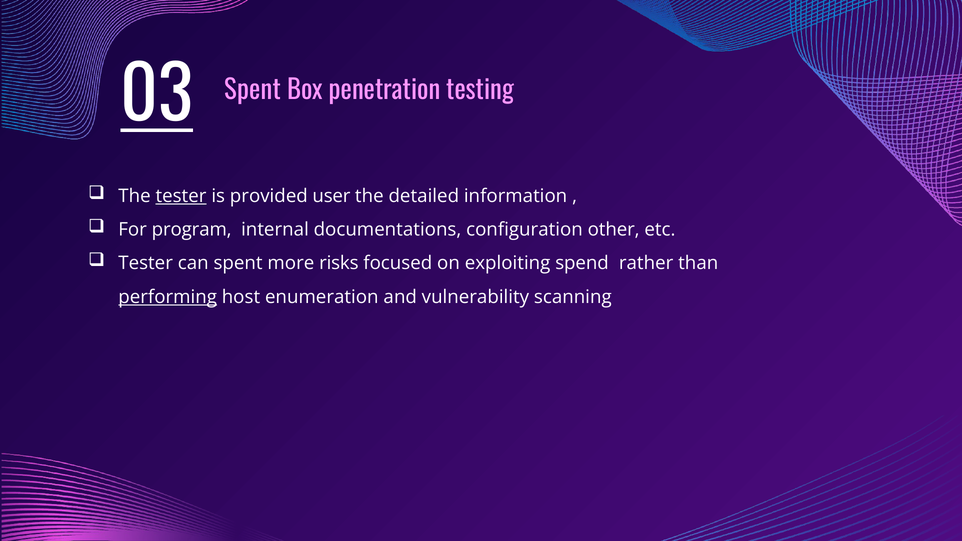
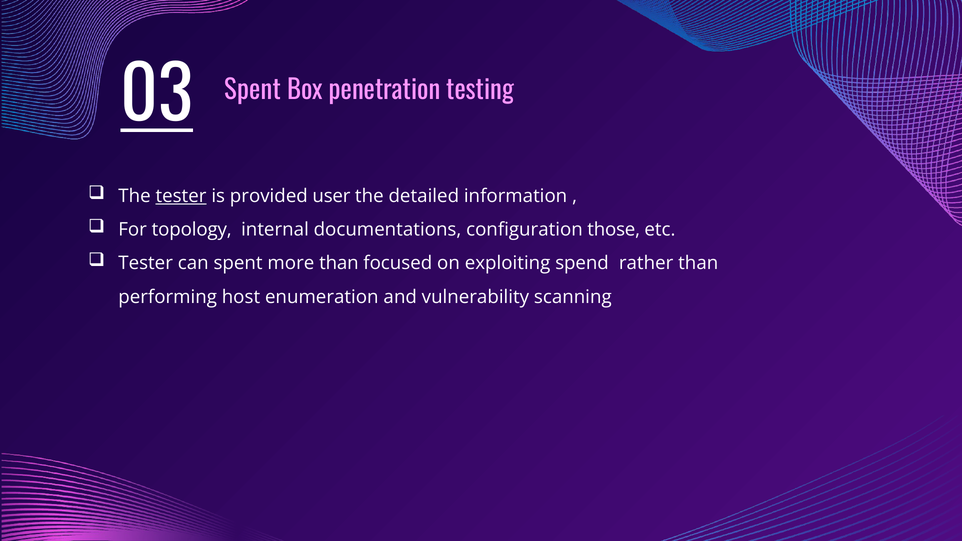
program: program -> topology
other: other -> those
more risks: risks -> than
performing underline: present -> none
